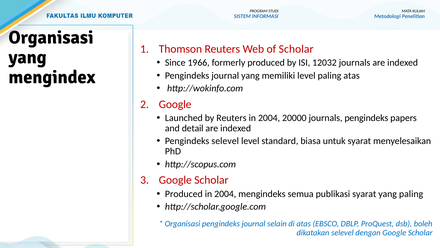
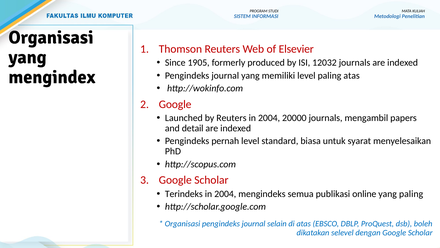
of Scholar: Scholar -> Elsevier
1966: 1966 -> 1905
journals pengindeks: pengindeks -> mengambil
Pengindeks selevel: selevel -> pernah
Produced at (184, 193): Produced -> Terindeks
publikasi syarat: syarat -> online
